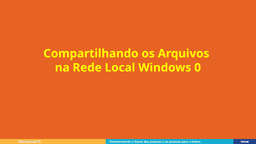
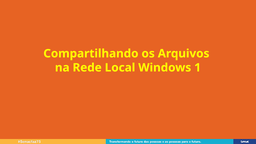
0: 0 -> 1
